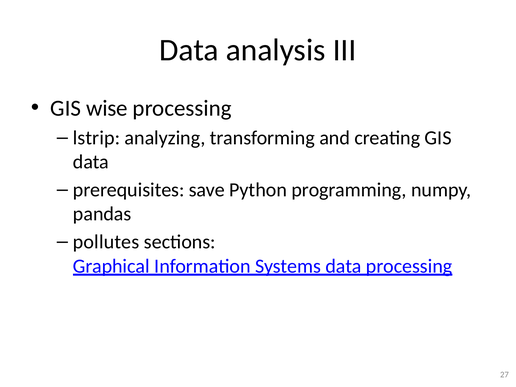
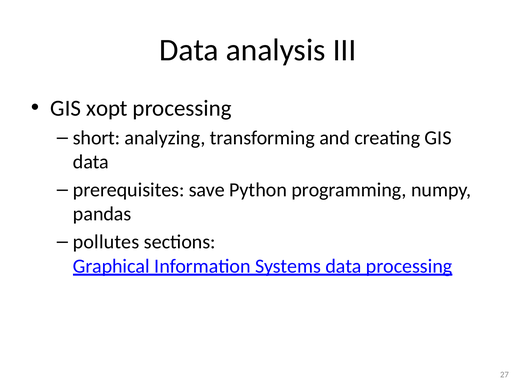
wise: wise -> xopt
lstrip: lstrip -> short
